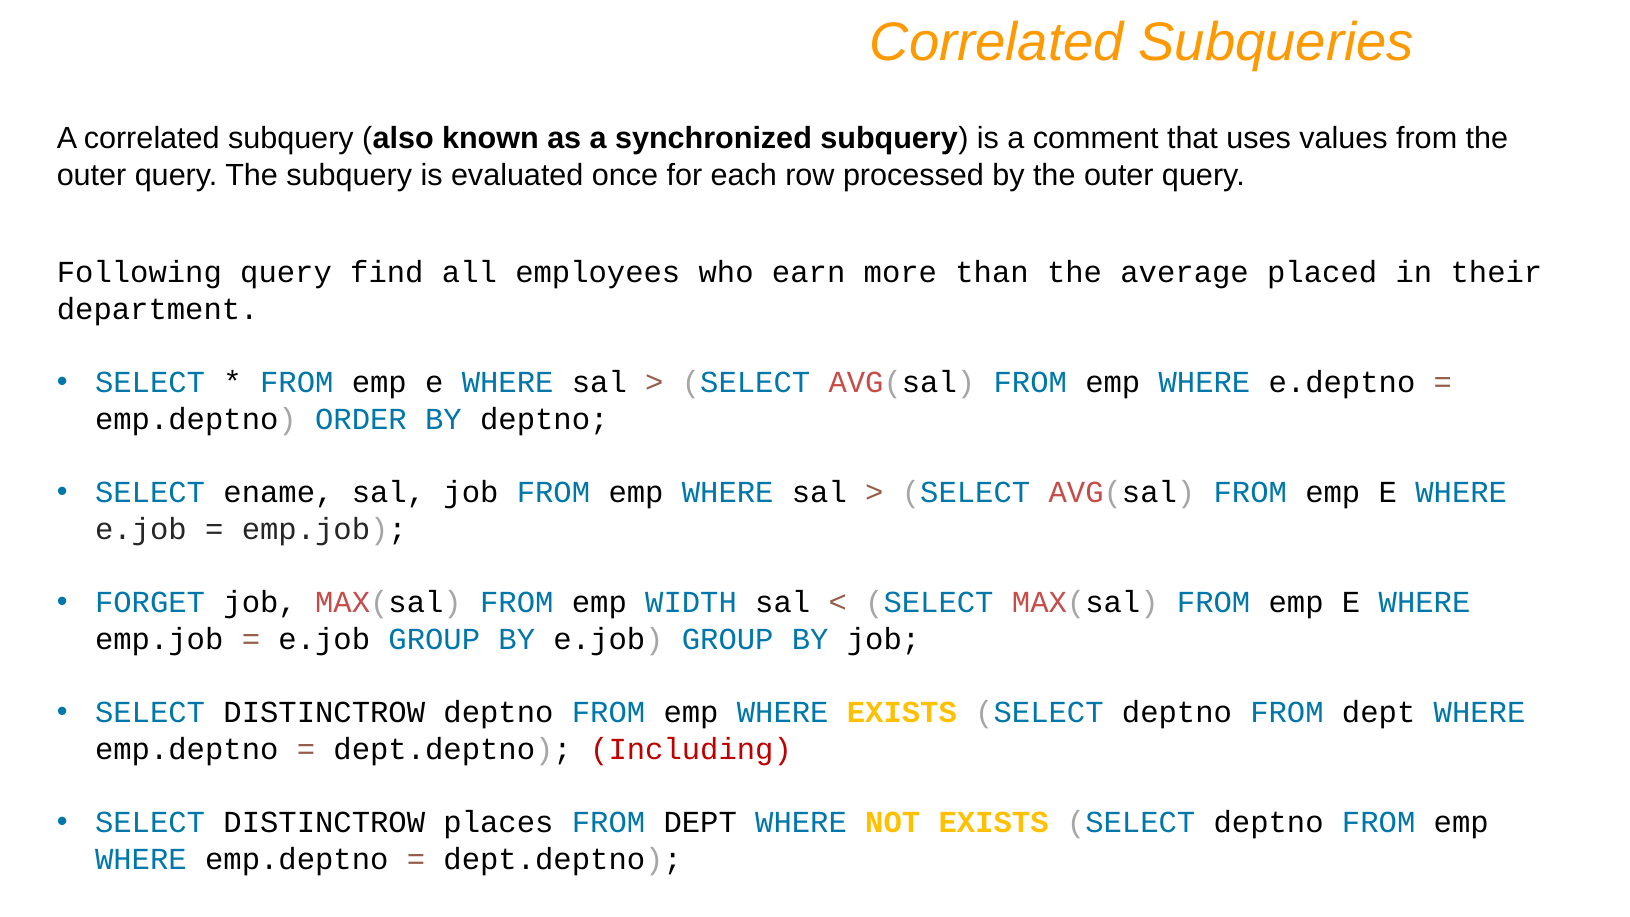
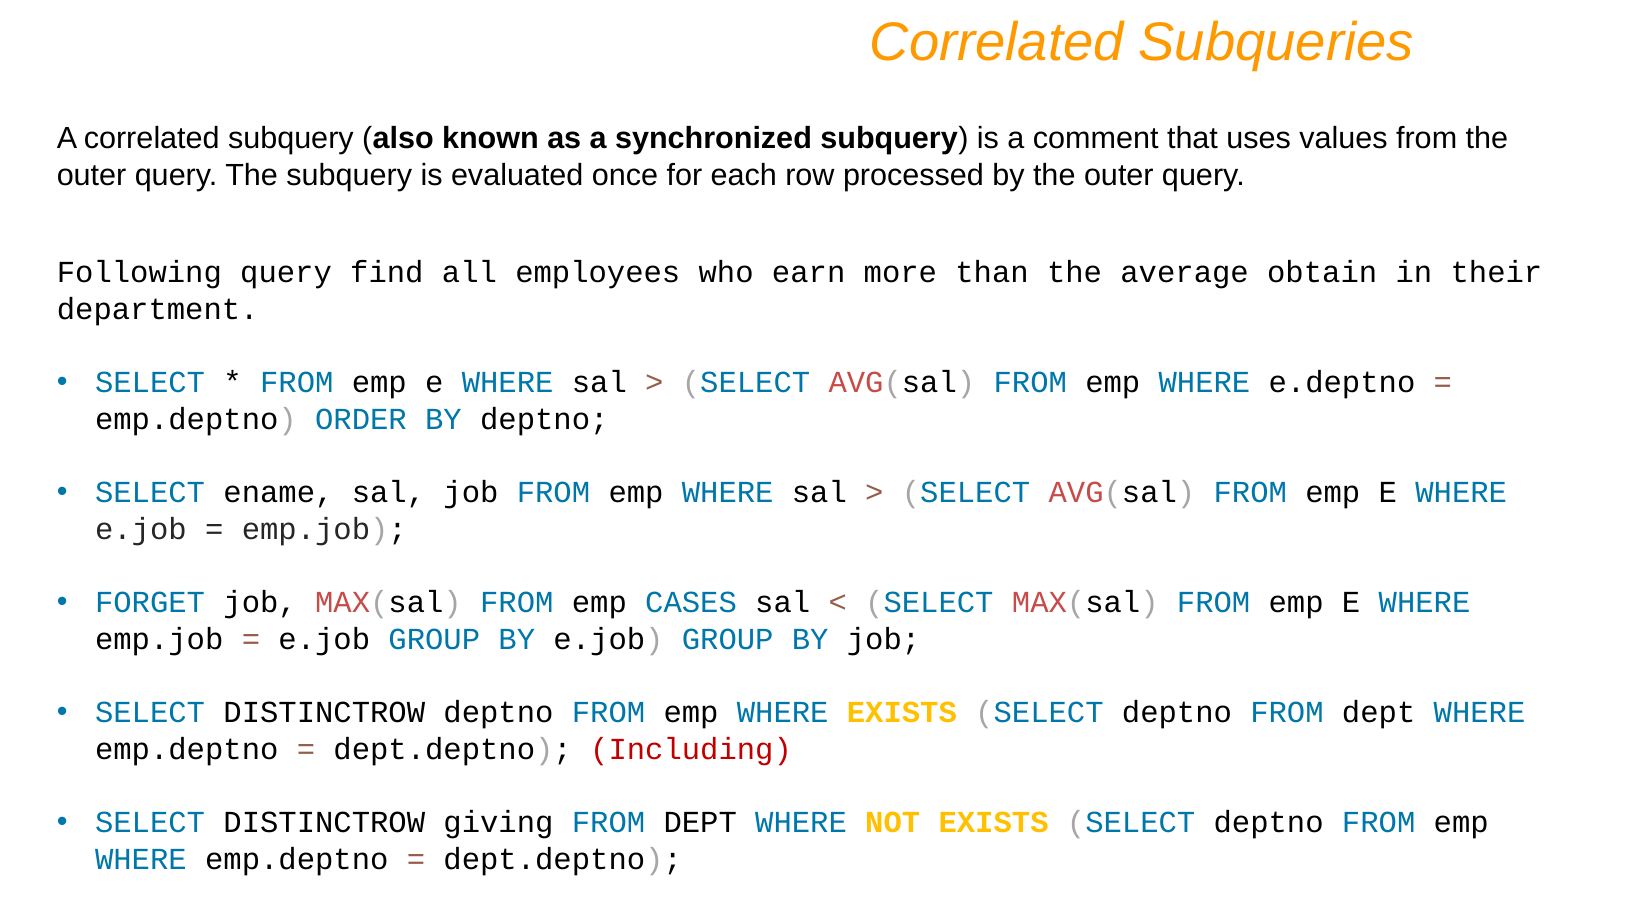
placed: placed -> obtain
WIDTH: WIDTH -> CASES
places: places -> giving
